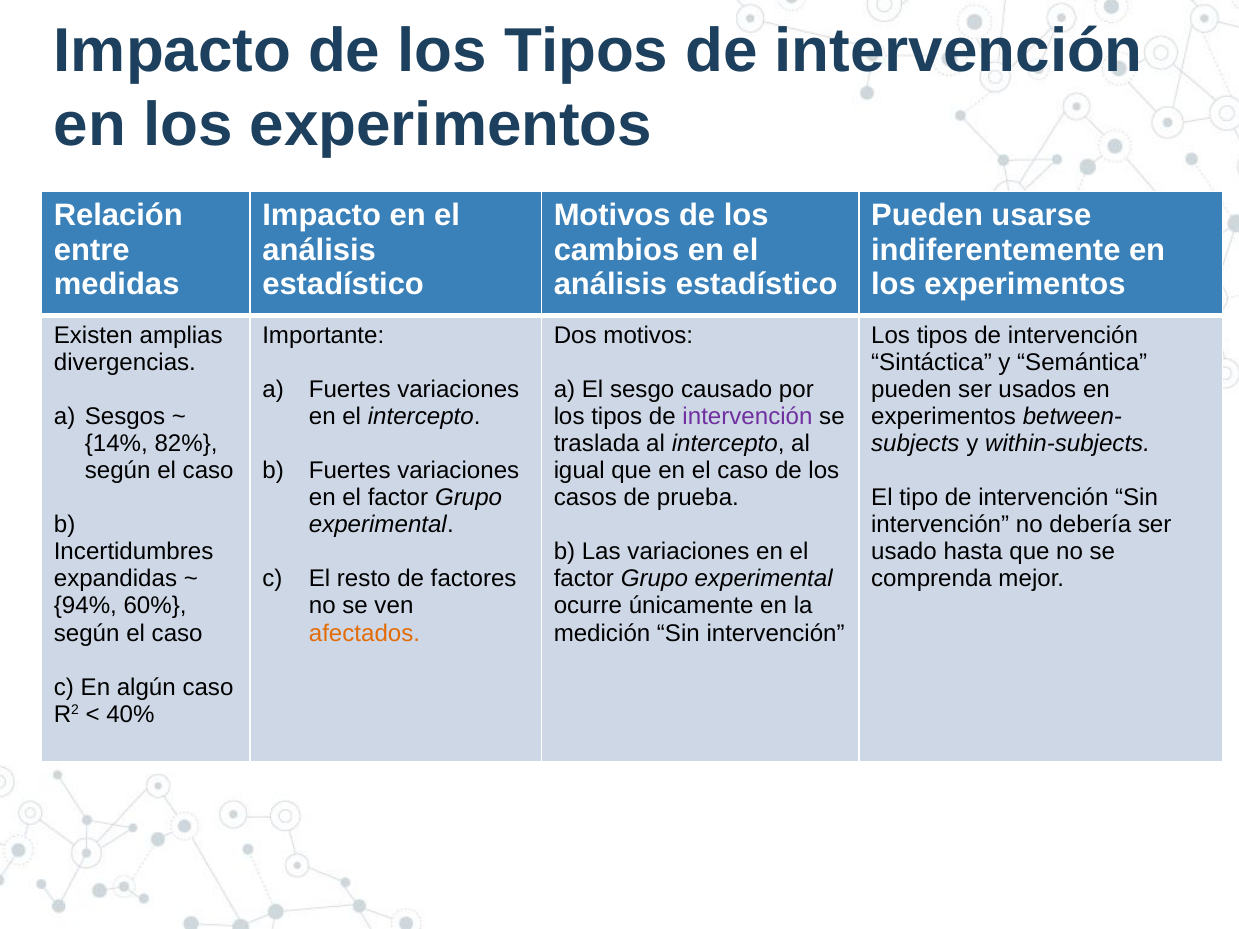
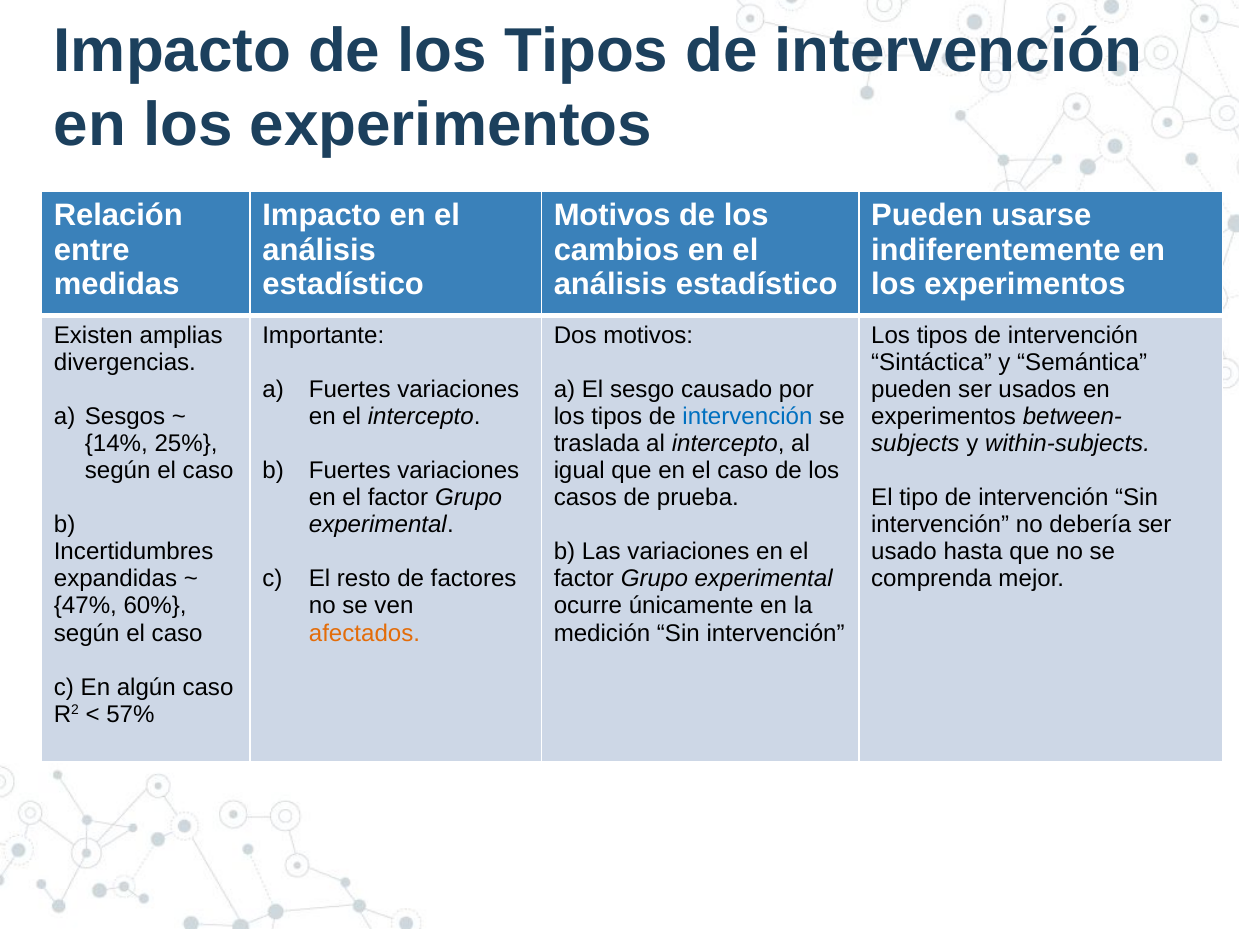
intervención at (748, 417) colour: purple -> blue
82%: 82% -> 25%
94%: 94% -> 47%
40%: 40% -> 57%
